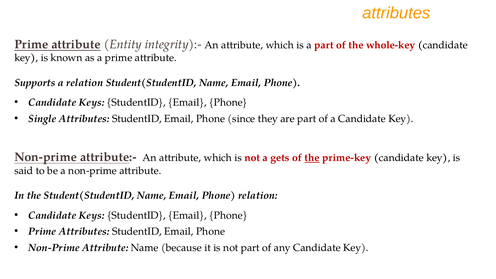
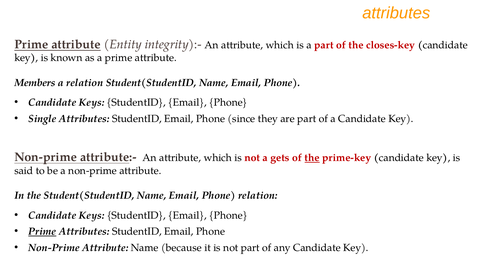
whole-key: whole-key -> closes-key
Supports: Supports -> Members
Prime at (42, 231) underline: none -> present
